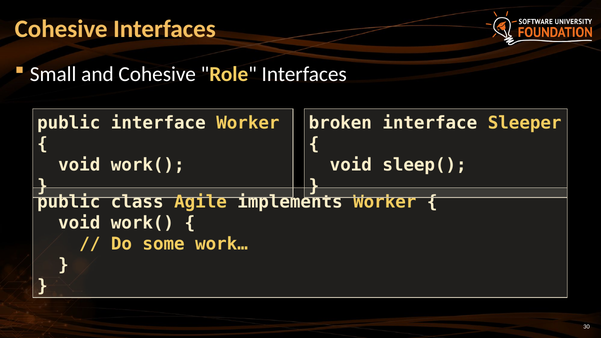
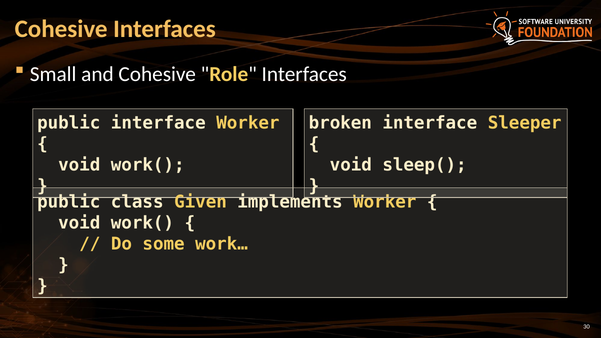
Agile: Agile -> Given
